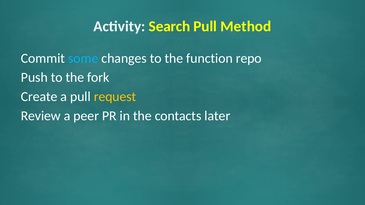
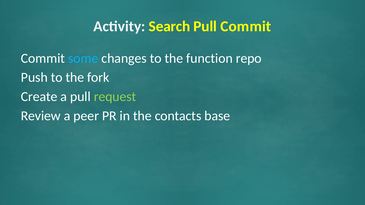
Pull Method: Method -> Commit
request colour: yellow -> light green
later: later -> base
